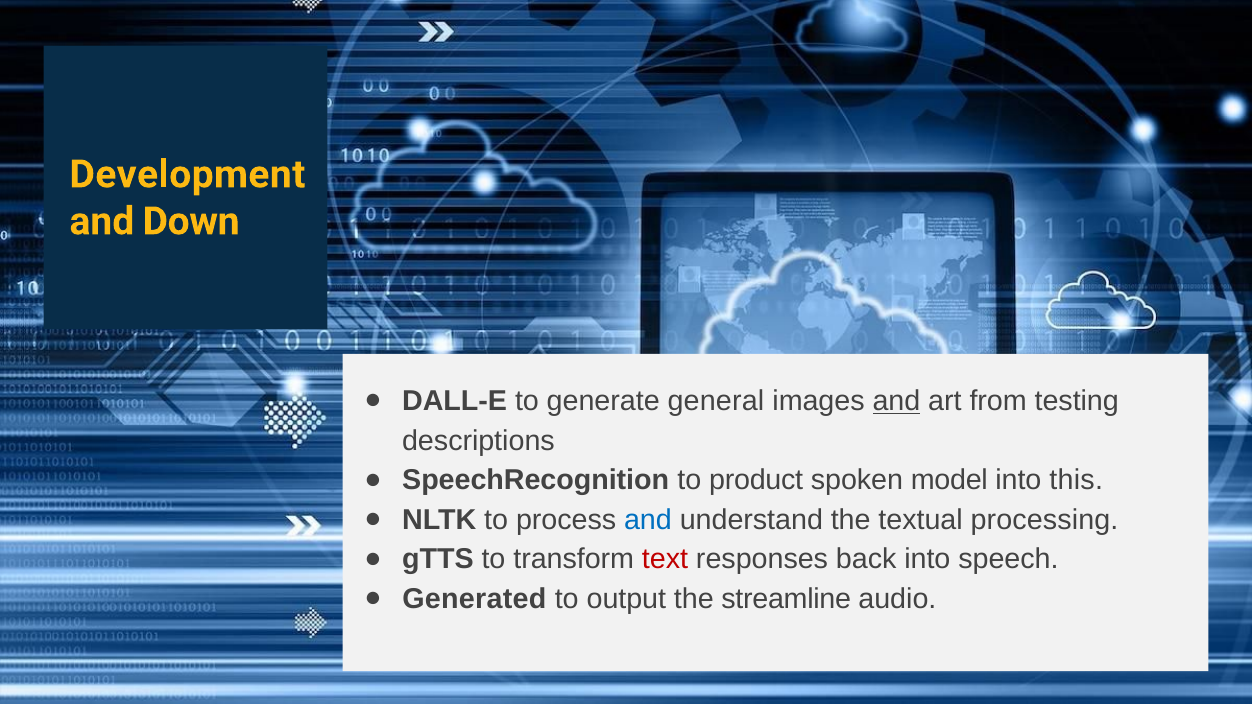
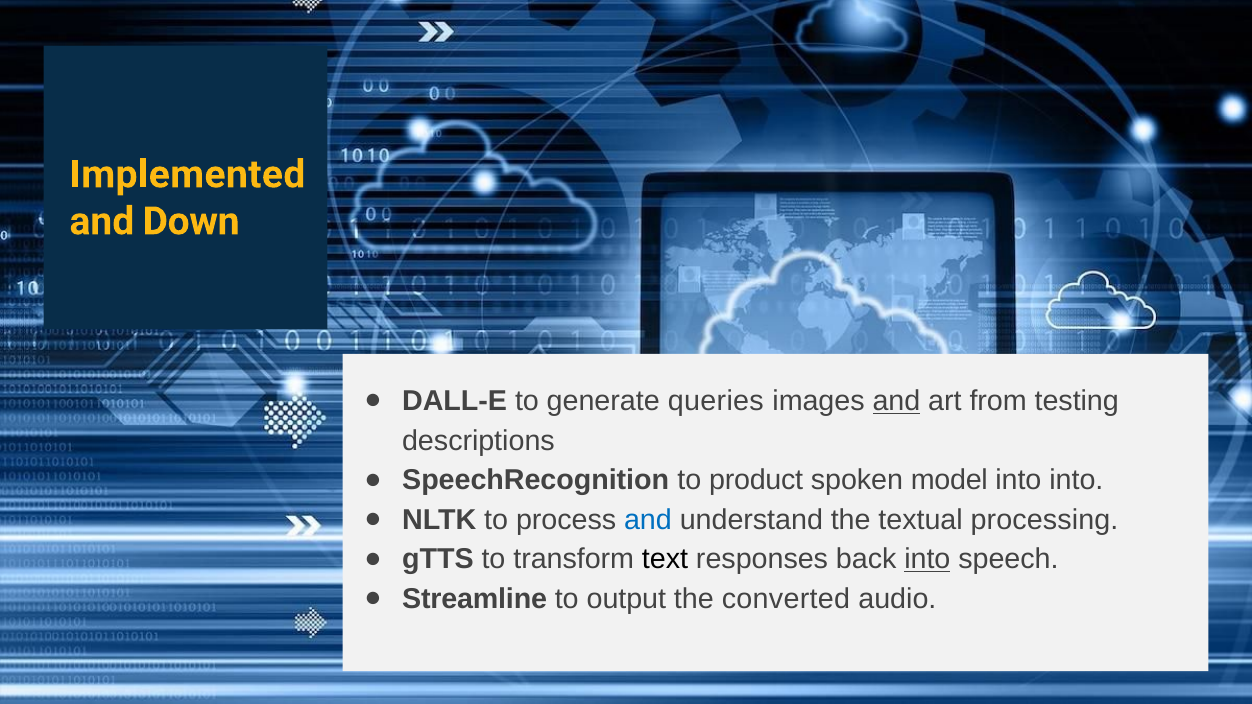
Development: Development -> Implemented
general: general -> queries
into this: this -> into
text colour: red -> black
into at (927, 559) underline: none -> present
Generated: Generated -> Streamline
streamline: streamline -> converted
